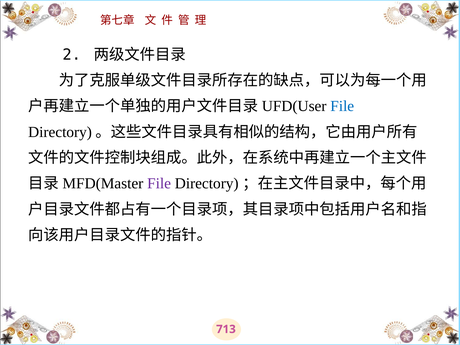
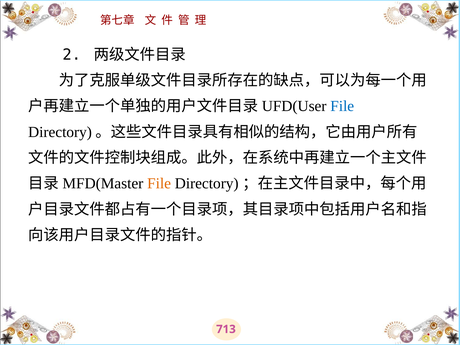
File at (159, 184) colour: purple -> orange
